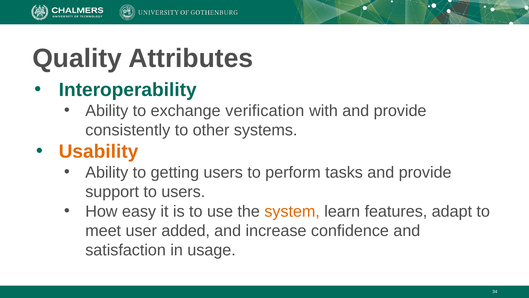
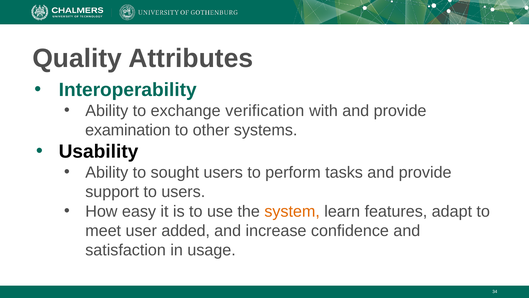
consistently: consistently -> examination
Usability colour: orange -> black
getting: getting -> sought
